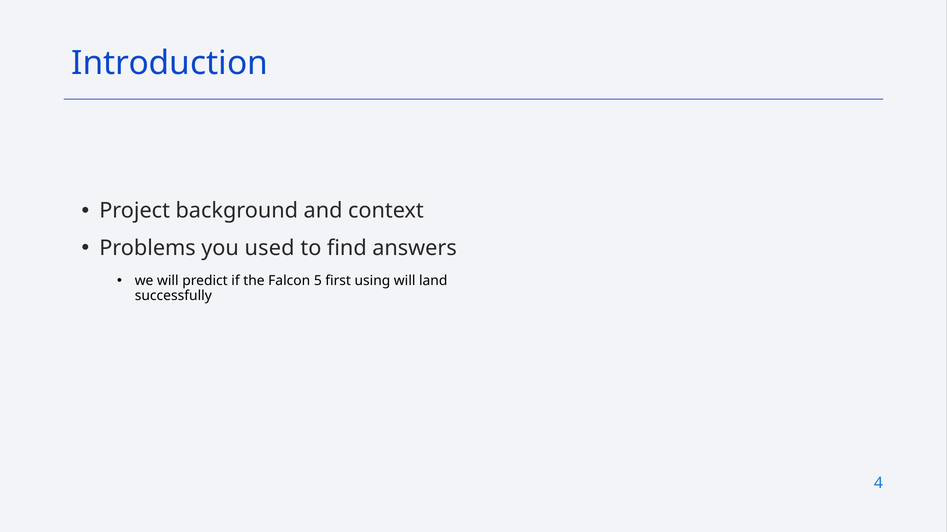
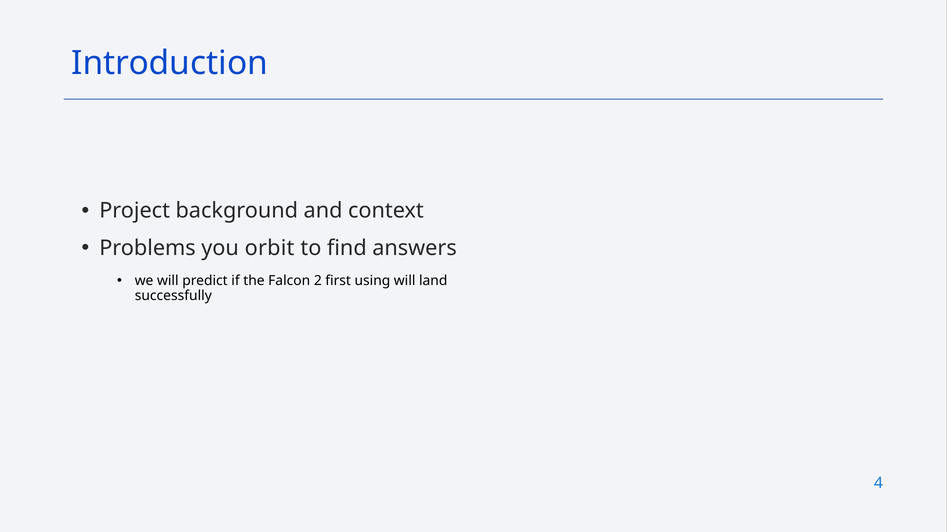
used: used -> orbit
5: 5 -> 2
